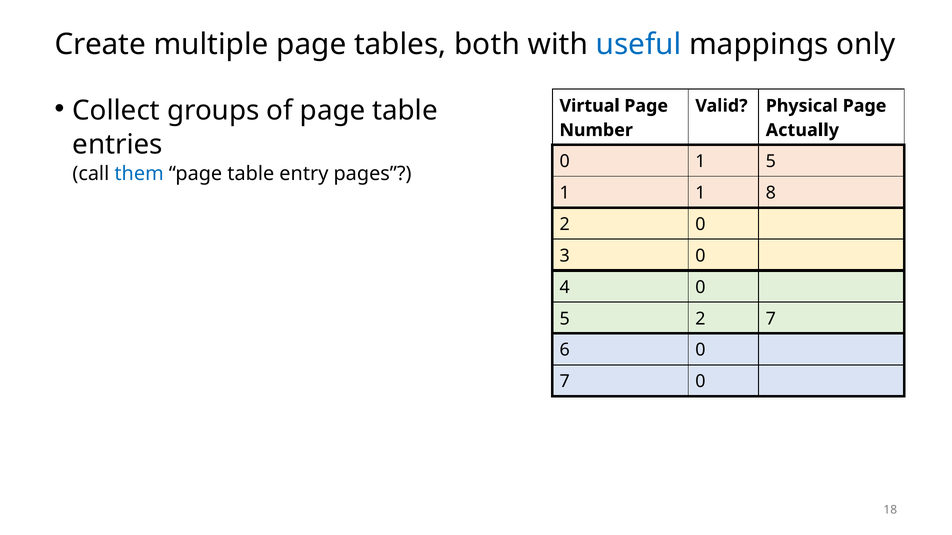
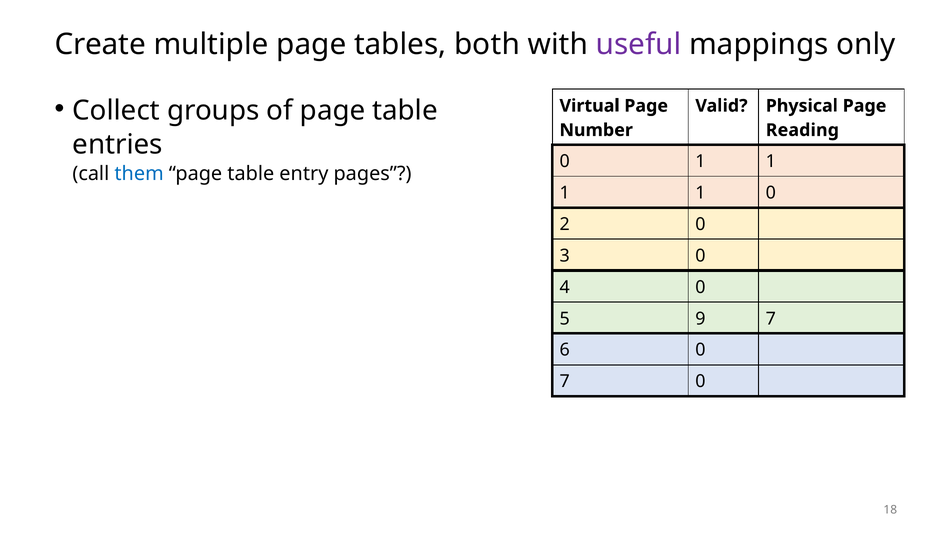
useful colour: blue -> purple
Actually: Actually -> Reading
0 1 5: 5 -> 1
1 8: 8 -> 0
5 2: 2 -> 9
